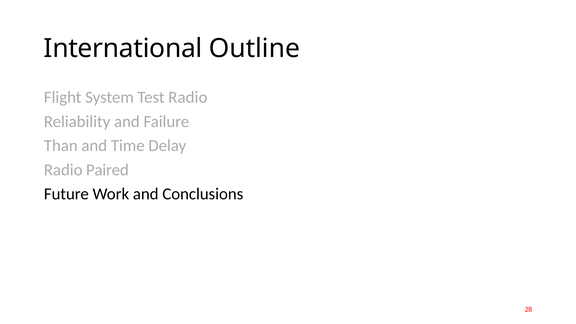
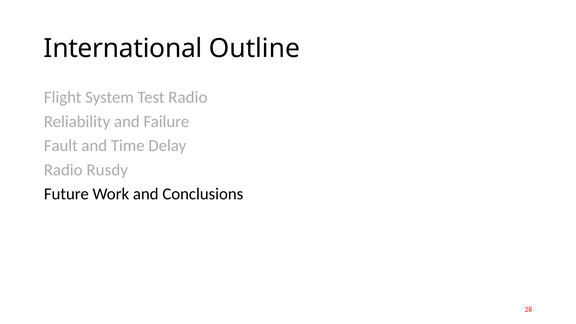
Than: Than -> Fault
Paired: Paired -> Rusdy
